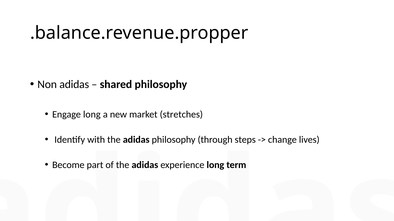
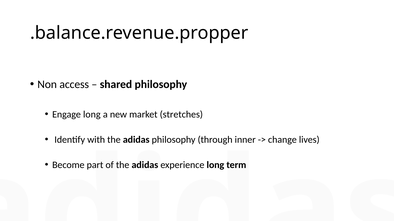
Non adidas: adidas -> access
steps: steps -> inner
